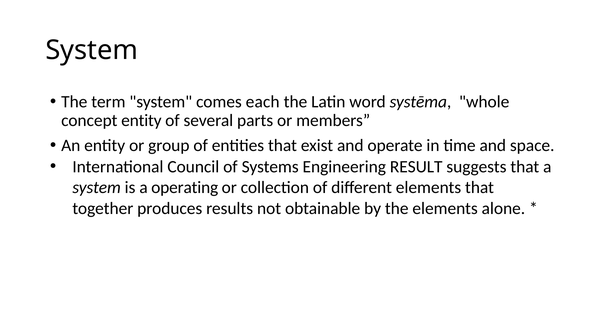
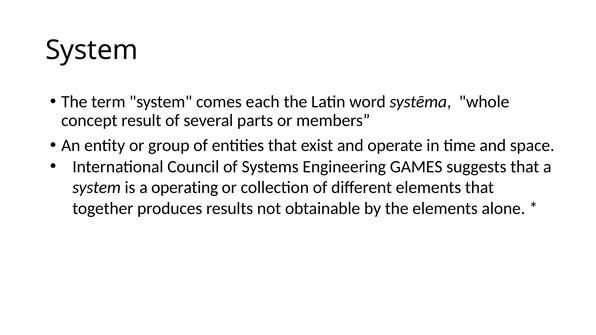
concept entity: entity -> result
RESULT: RESULT -> GAMES
